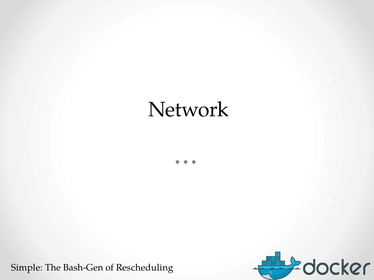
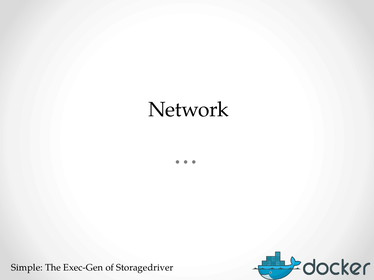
Bash-Gen: Bash-Gen -> Exec-Gen
Rescheduling: Rescheduling -> Storagedriver
